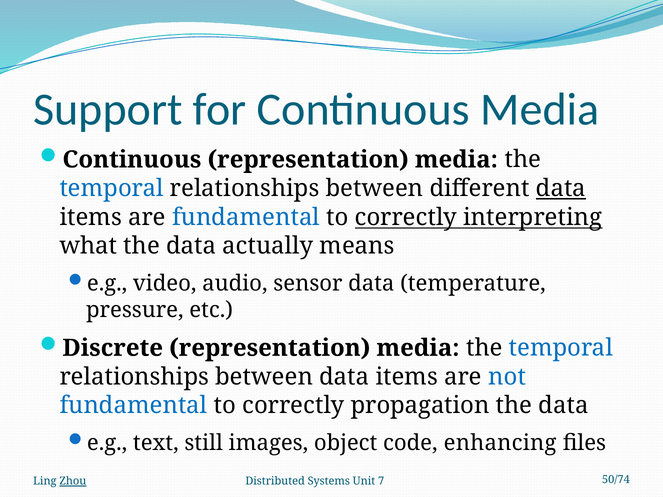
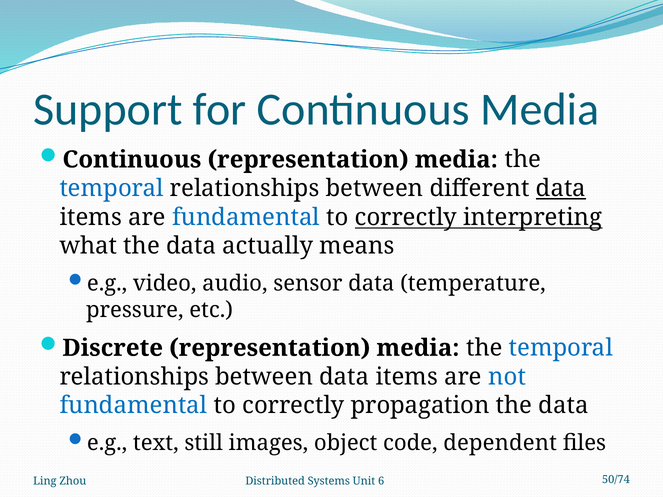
enhancing: enhancing -> dependent
Zhou underline: present -> none
7: 7 -> 6
